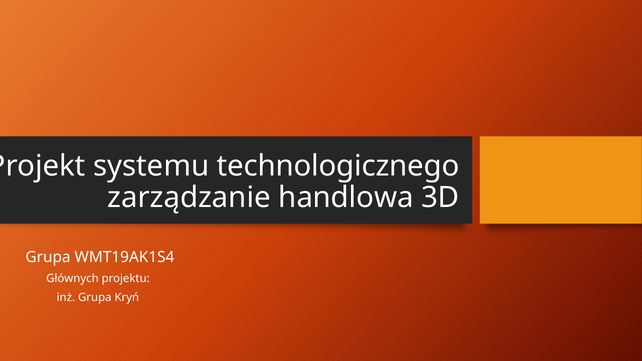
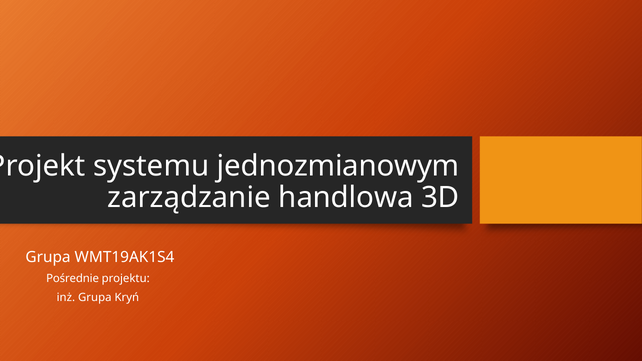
technologicznego: technologicznego -> jednozmianowym
Głównych: Głównych -> Pośrednie
